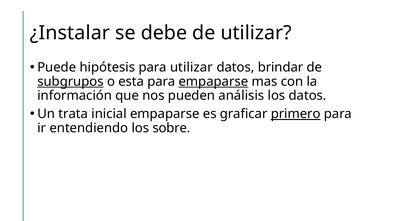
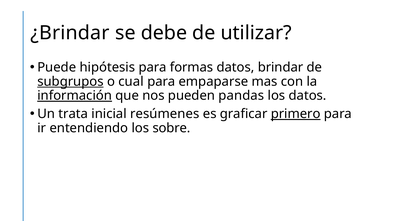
¿Instalar: ¿Instalar -> ¿Brindar
para utilizar: utilizar -> formas
esta: esta -> cual
empaparse at (213, 81) underline: present -> none
información underline: none -> present
análisis: análisis -> pandas
inicial empaparse: empaparse -> resúmenes
